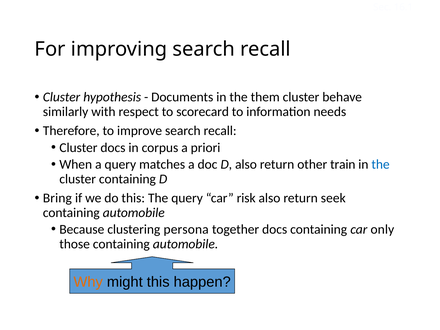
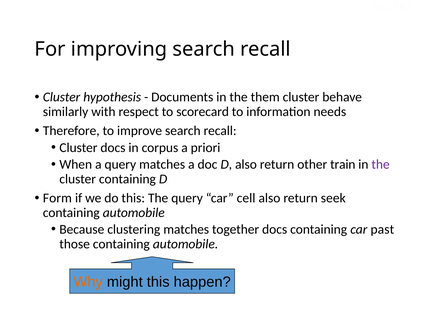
the at (381, 164) colour: blue -> purple
Bring: Bring -> Form
risk: risk -> cell
clustering persona: persona -> matches
only: only -> past
